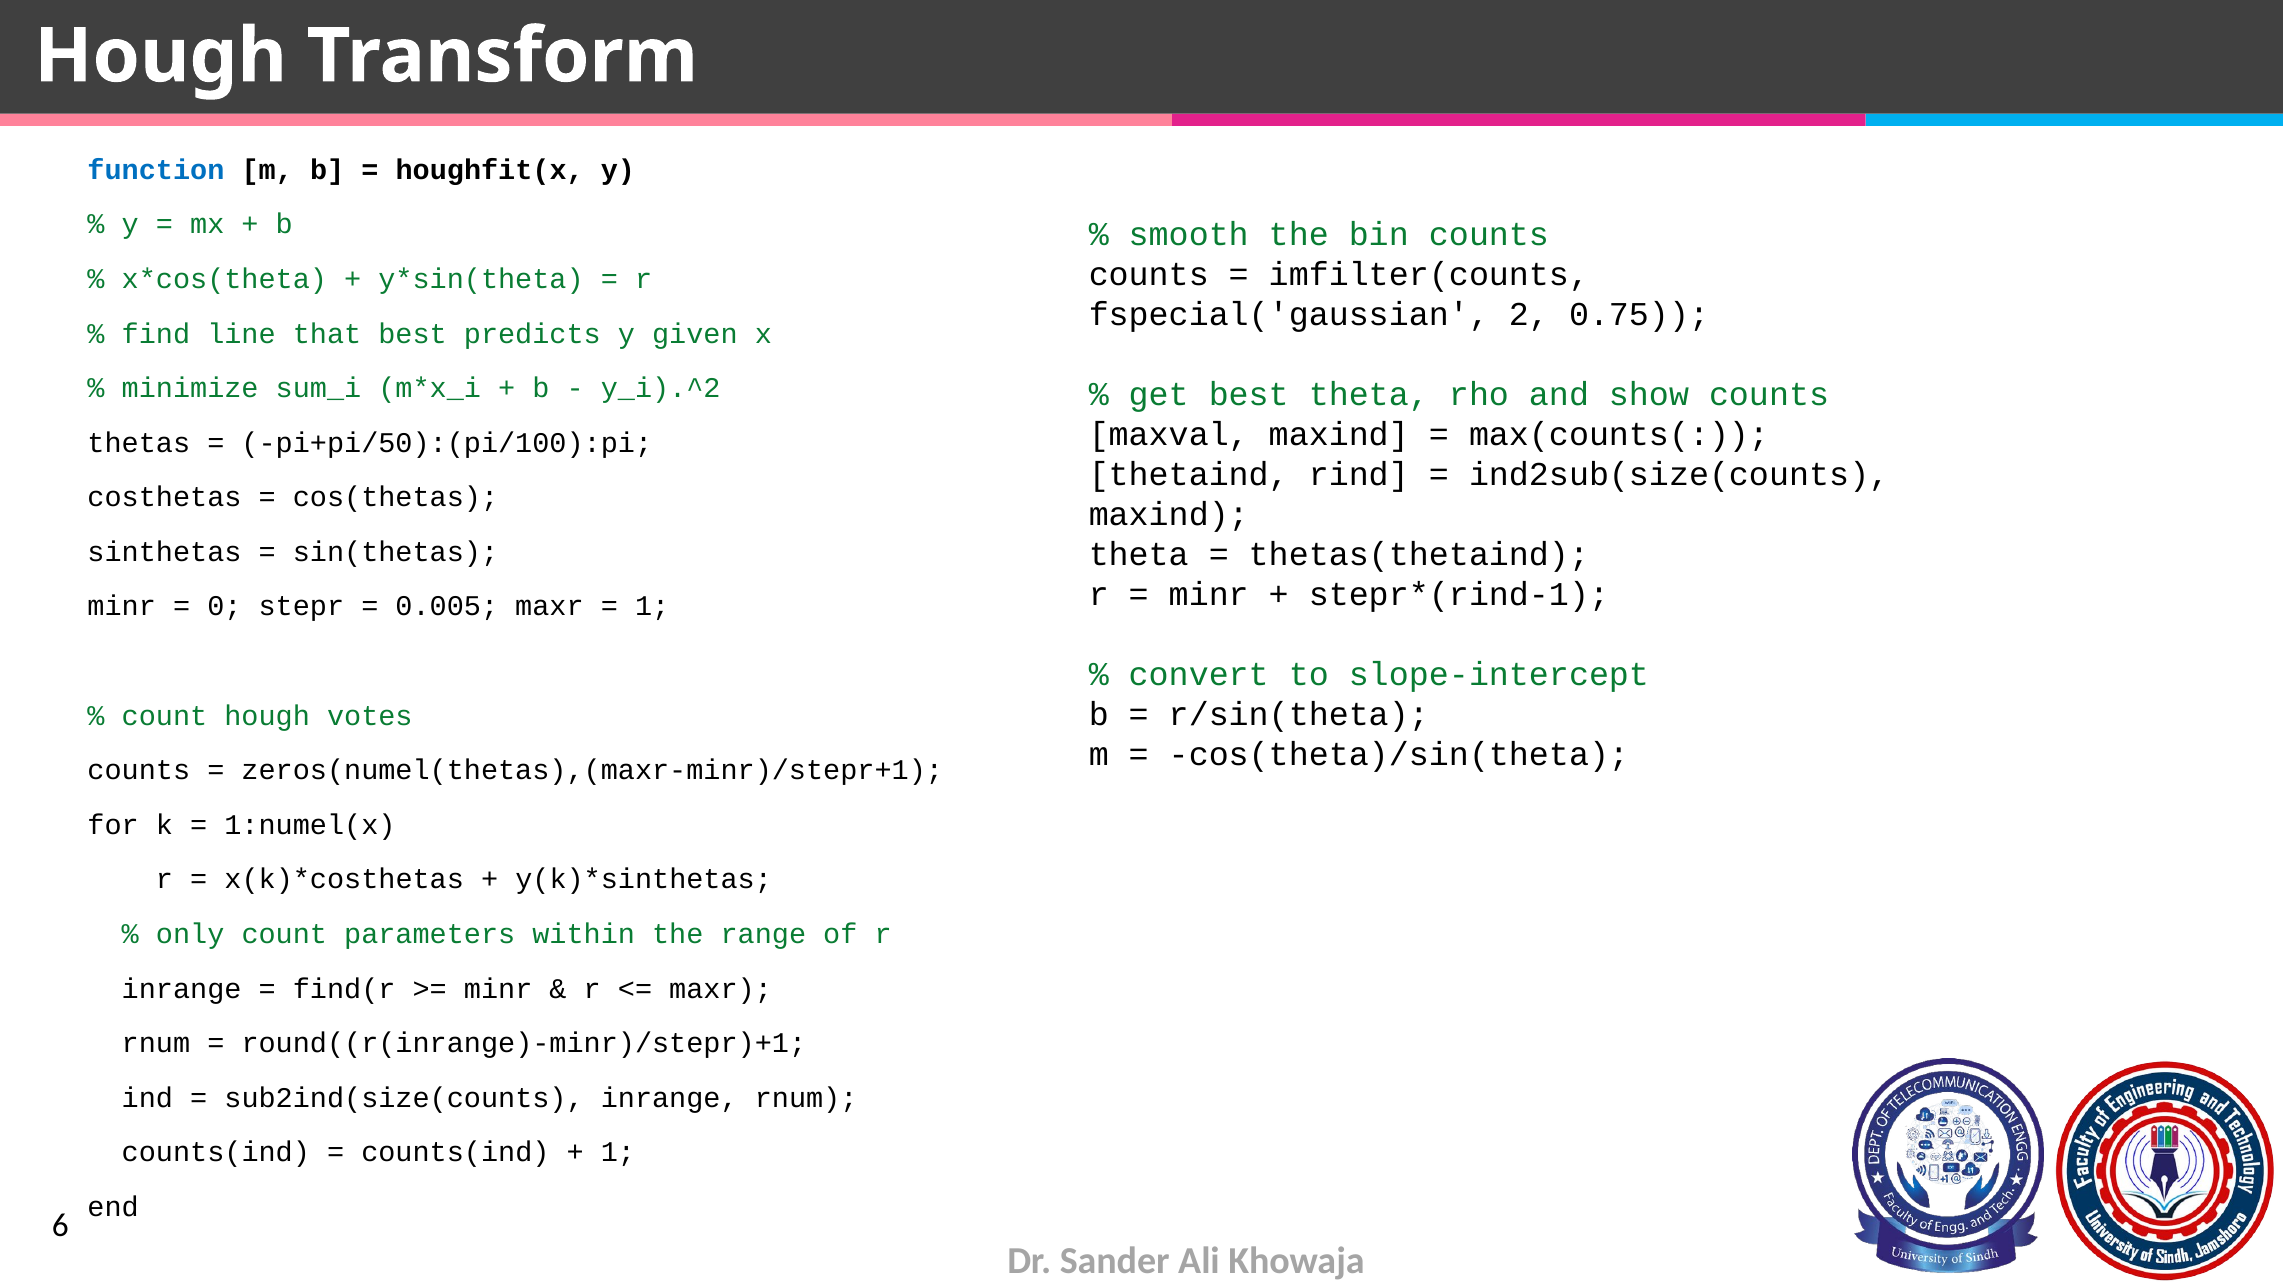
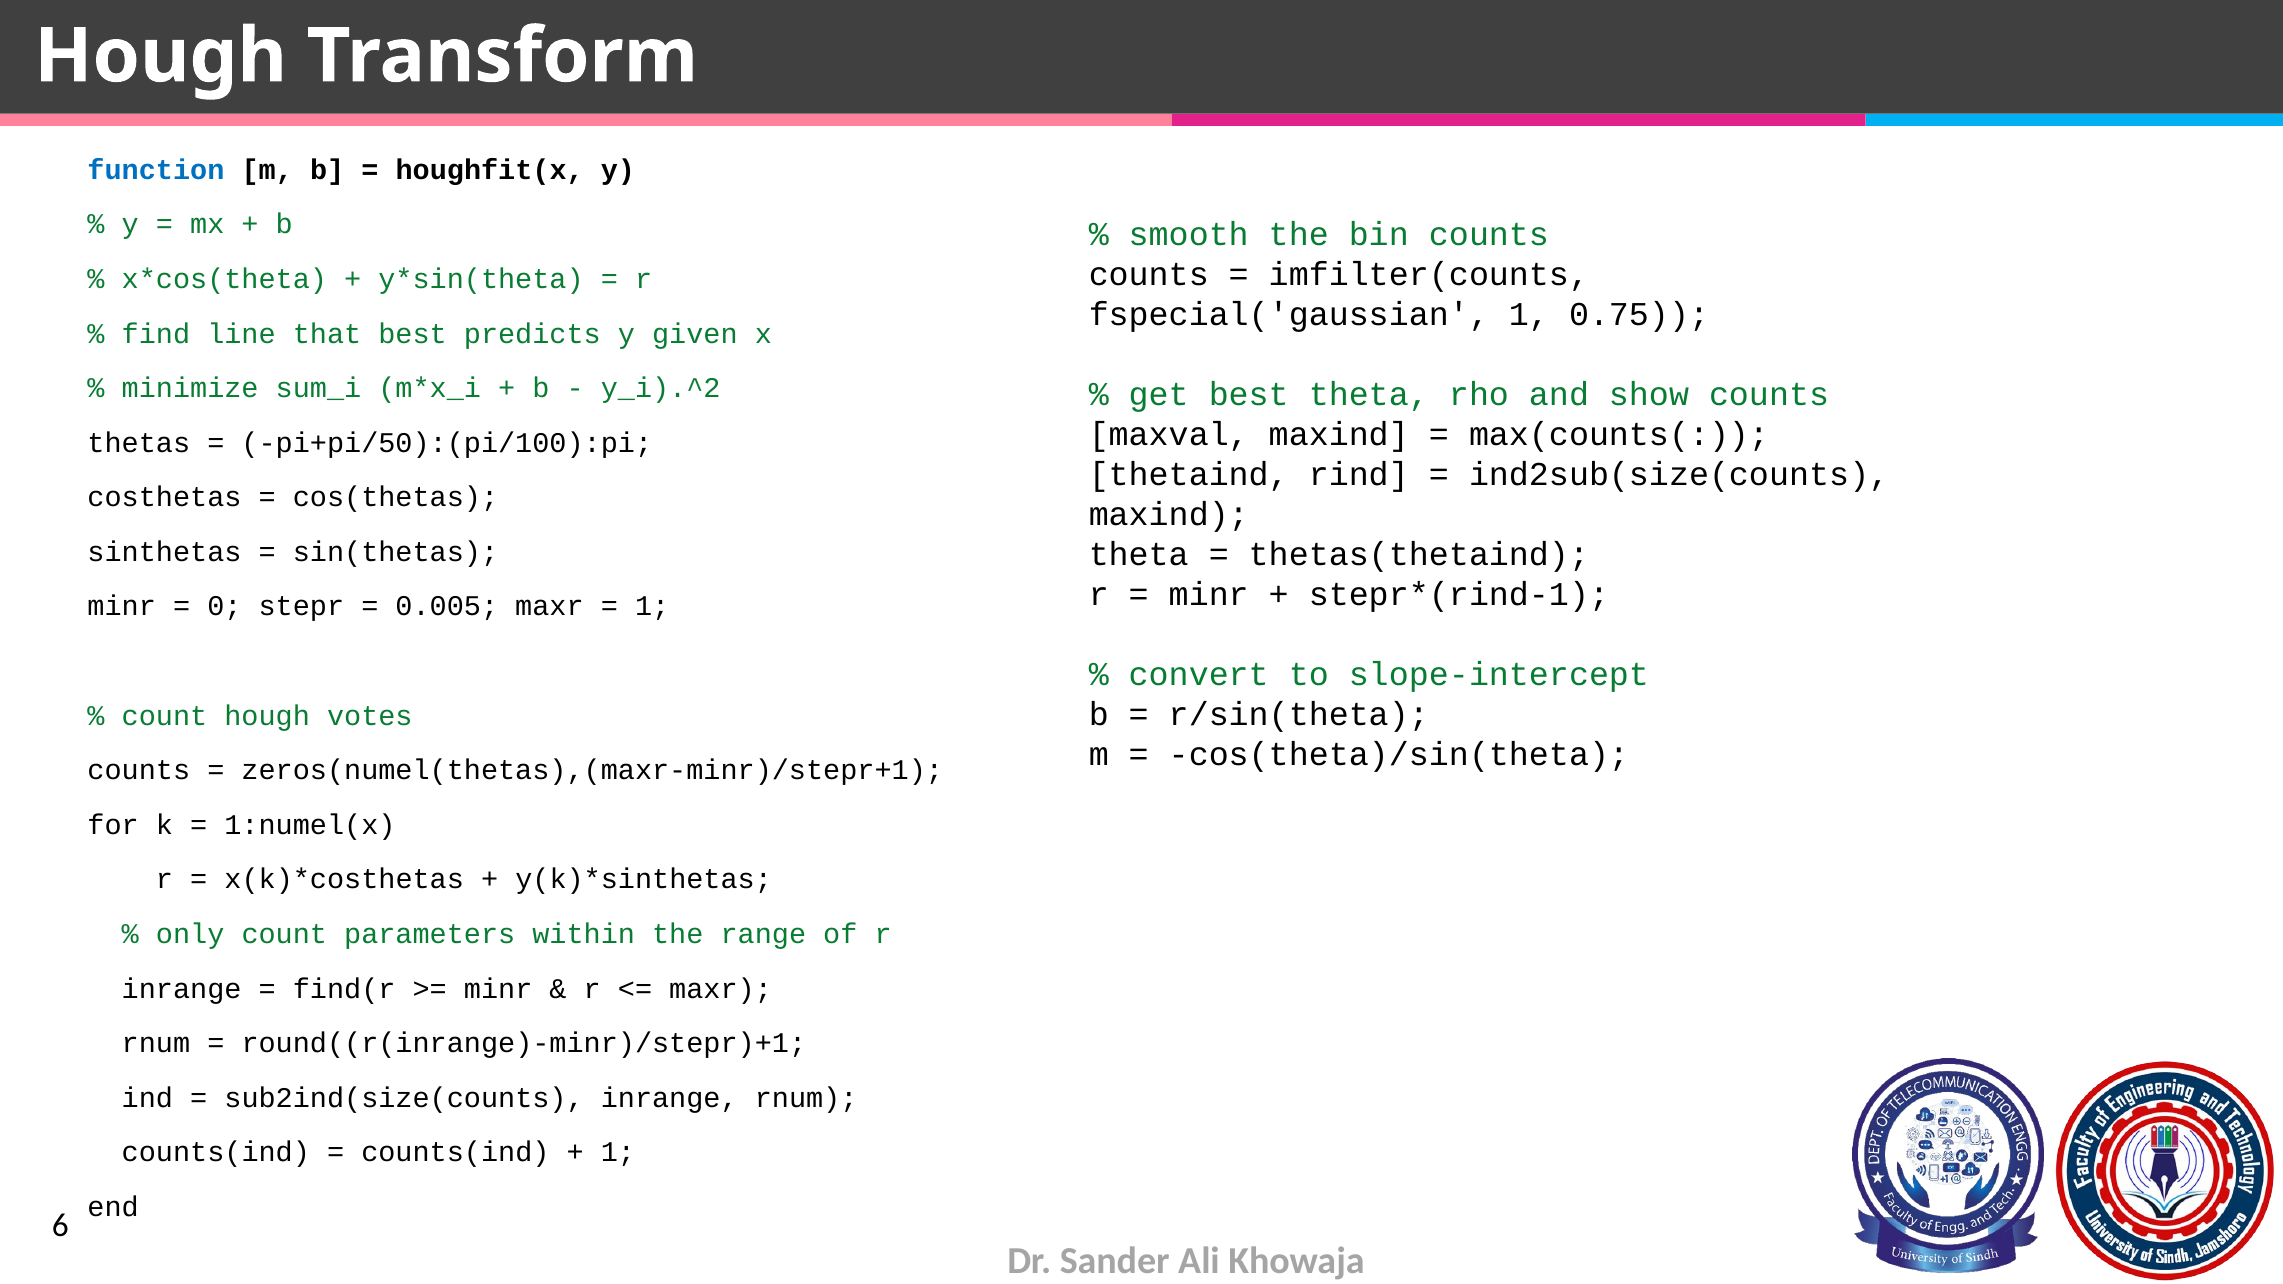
fspecial('gaussian 2: 2 -> 1
